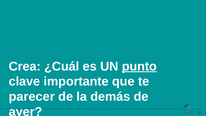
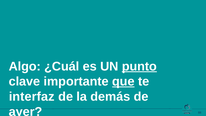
Crea: Crea -> Algo
que underline: none -> present
parecer: parecer -> interfaz
